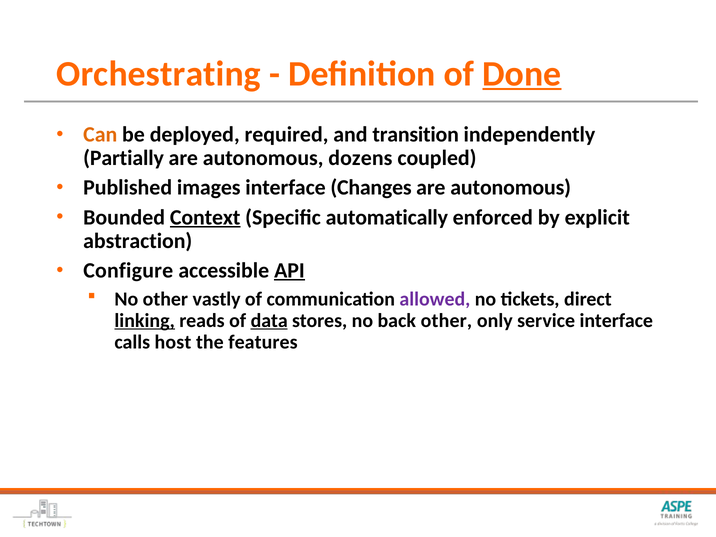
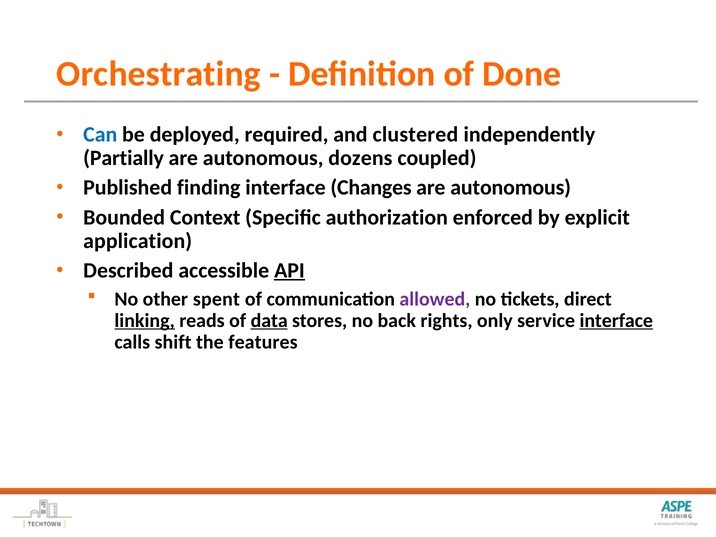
Done underline: present -> none
Can colour: orange -> blue
transition: transition -> clustered
images: images -> finding
Context underline: present -> none
automatically: automatically -> authorization
abstraction: abstraction -> application
Configure: Configure -> Described
vastly: vastly -> spent
back other: other -> rights
interface at (616, 321) underline: none -> present
host: host -> shift
